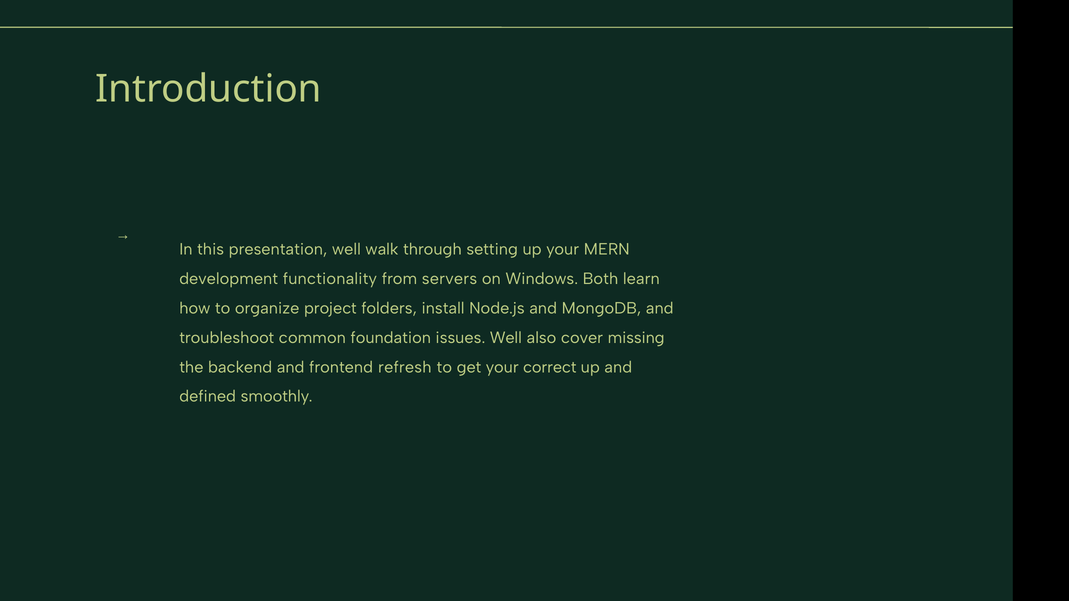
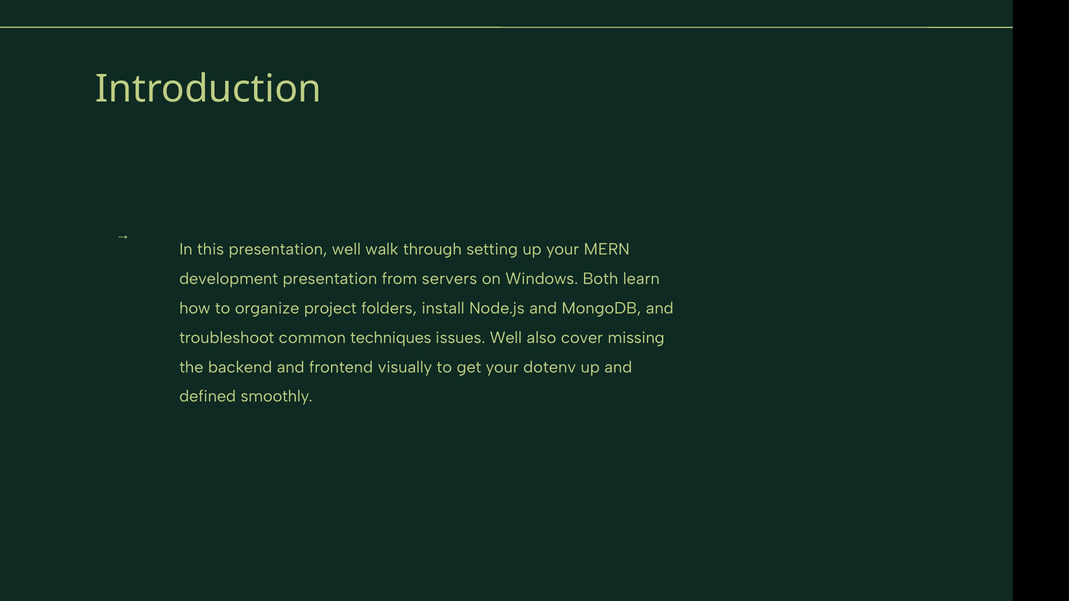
development functionality: functionality -> presentation
foundation: foundation -> techniques
refresh: refresh -> visually
correct: correct -> dotenv
